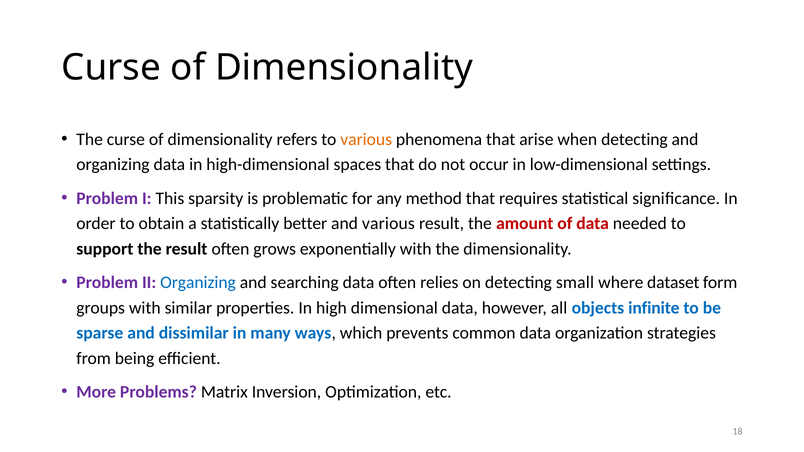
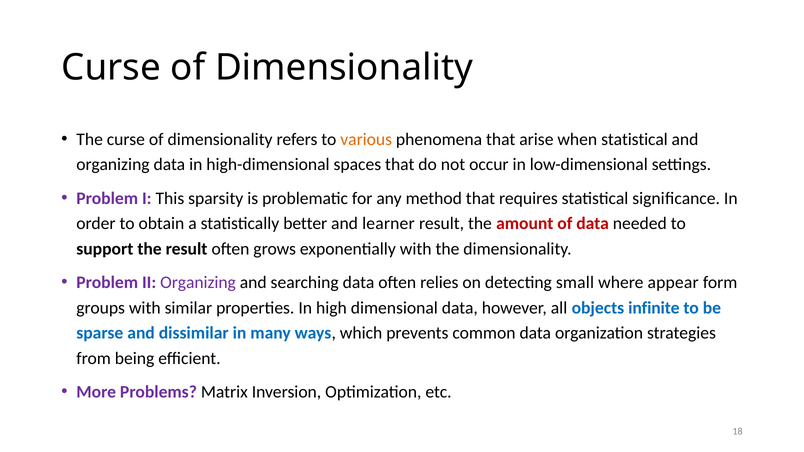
when detecting: detecting -> statistical
and various: various -> learner
Organizing at (198, 283) colour: blue -> purple
dataset: dataset -> appear
